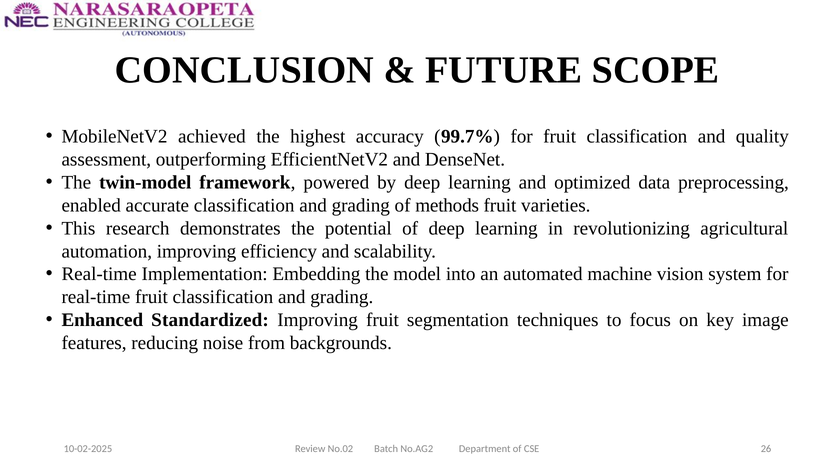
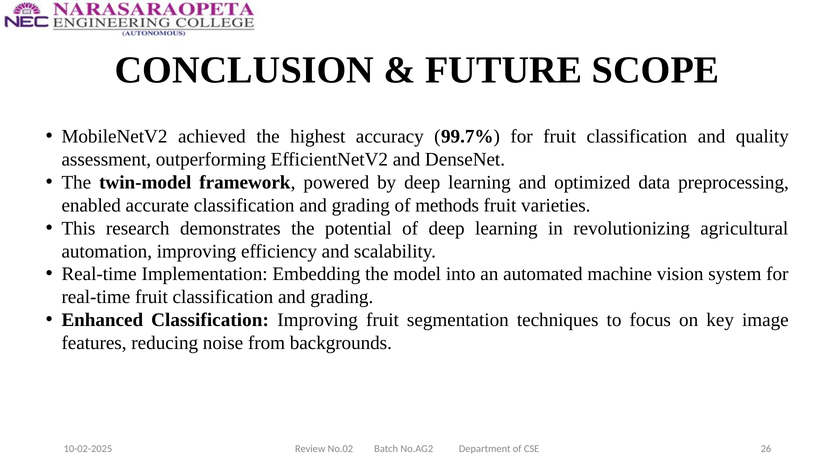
Enhanced Standardized: Standardized -> Classification
